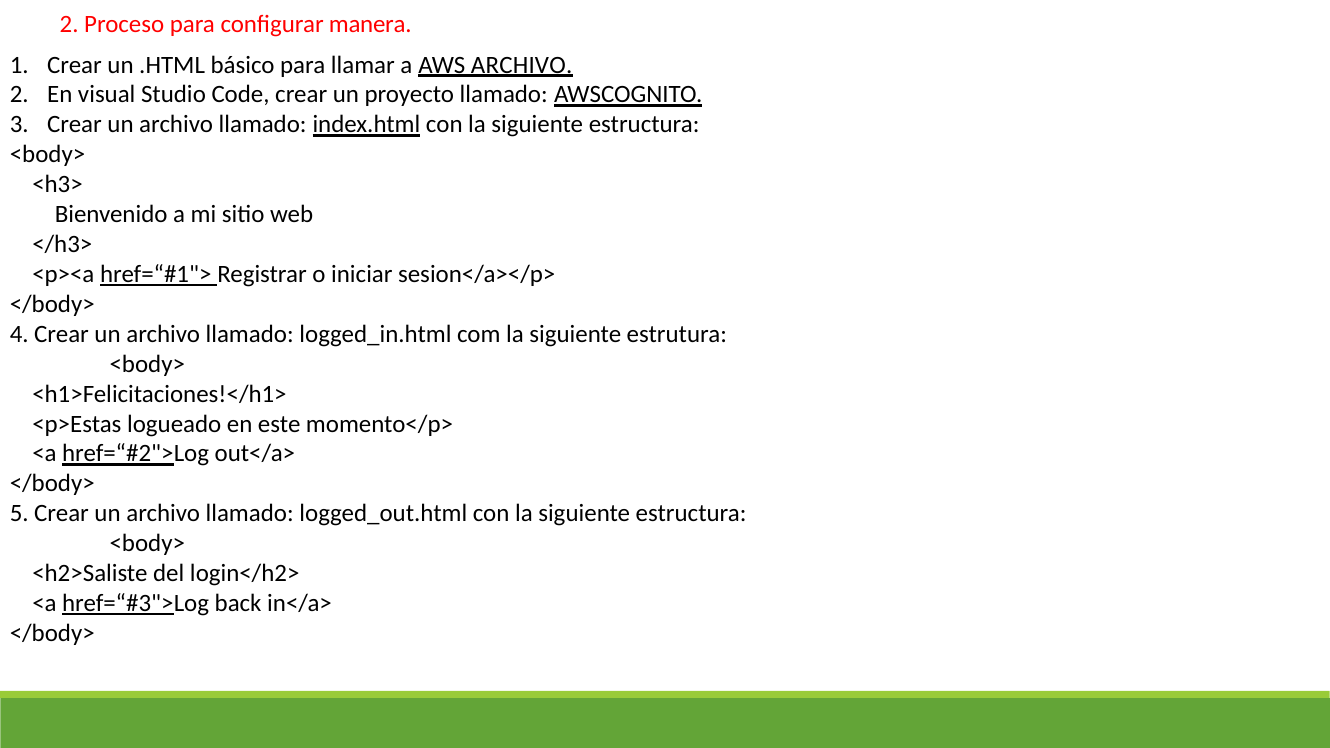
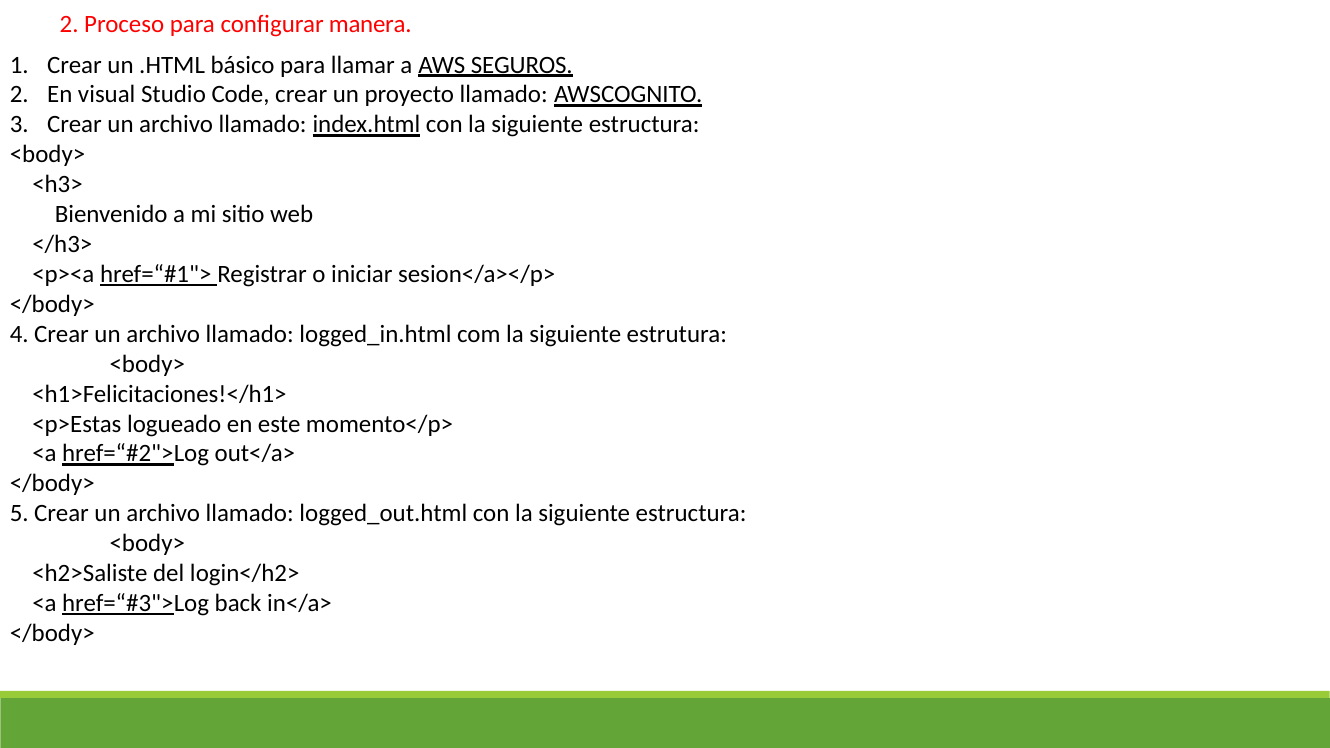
AWS ARCHIVO: ARCHIVO -> SEGUROS
